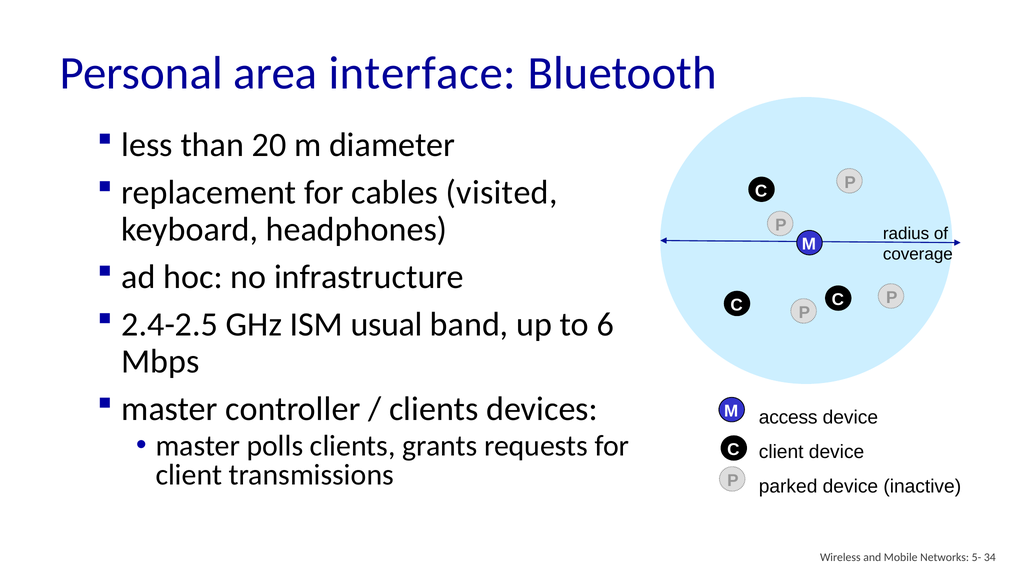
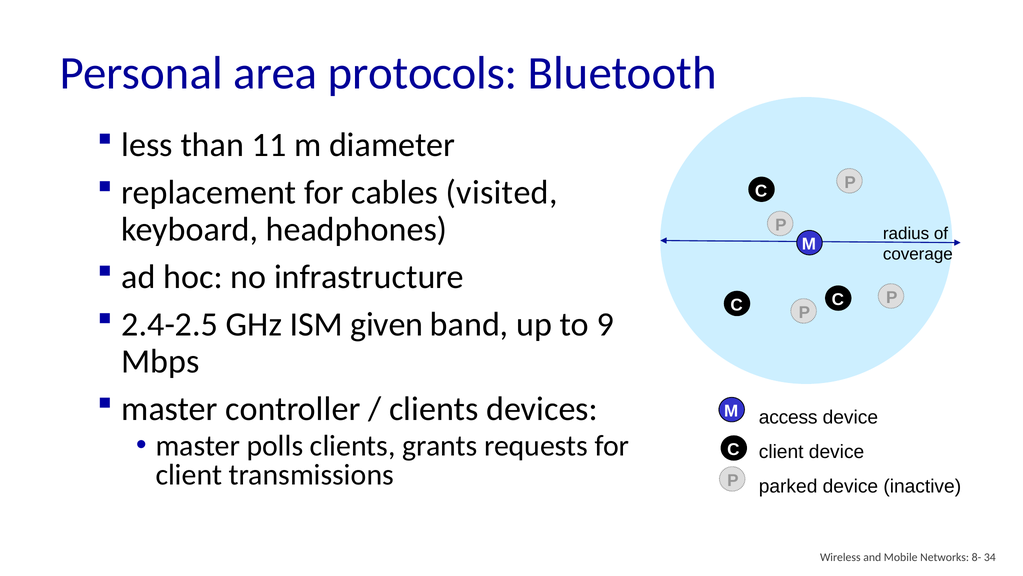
interface: interface -> protocols
20: 20 -> 11
usual: usual -> given
6: 6 -> 9
5-: 5- -> 8-
